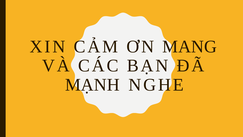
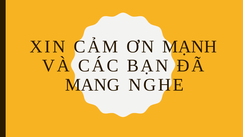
MANG: MANG -> MẠNH
MẠNH: MẠNH -> MANG
